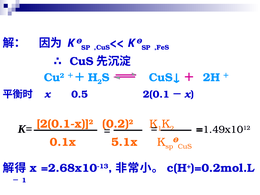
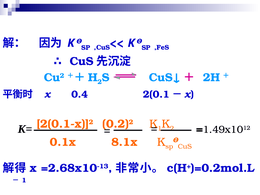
0.5: 0.5 -> 0.4
5.1x: 5.1x -> 8.1x
